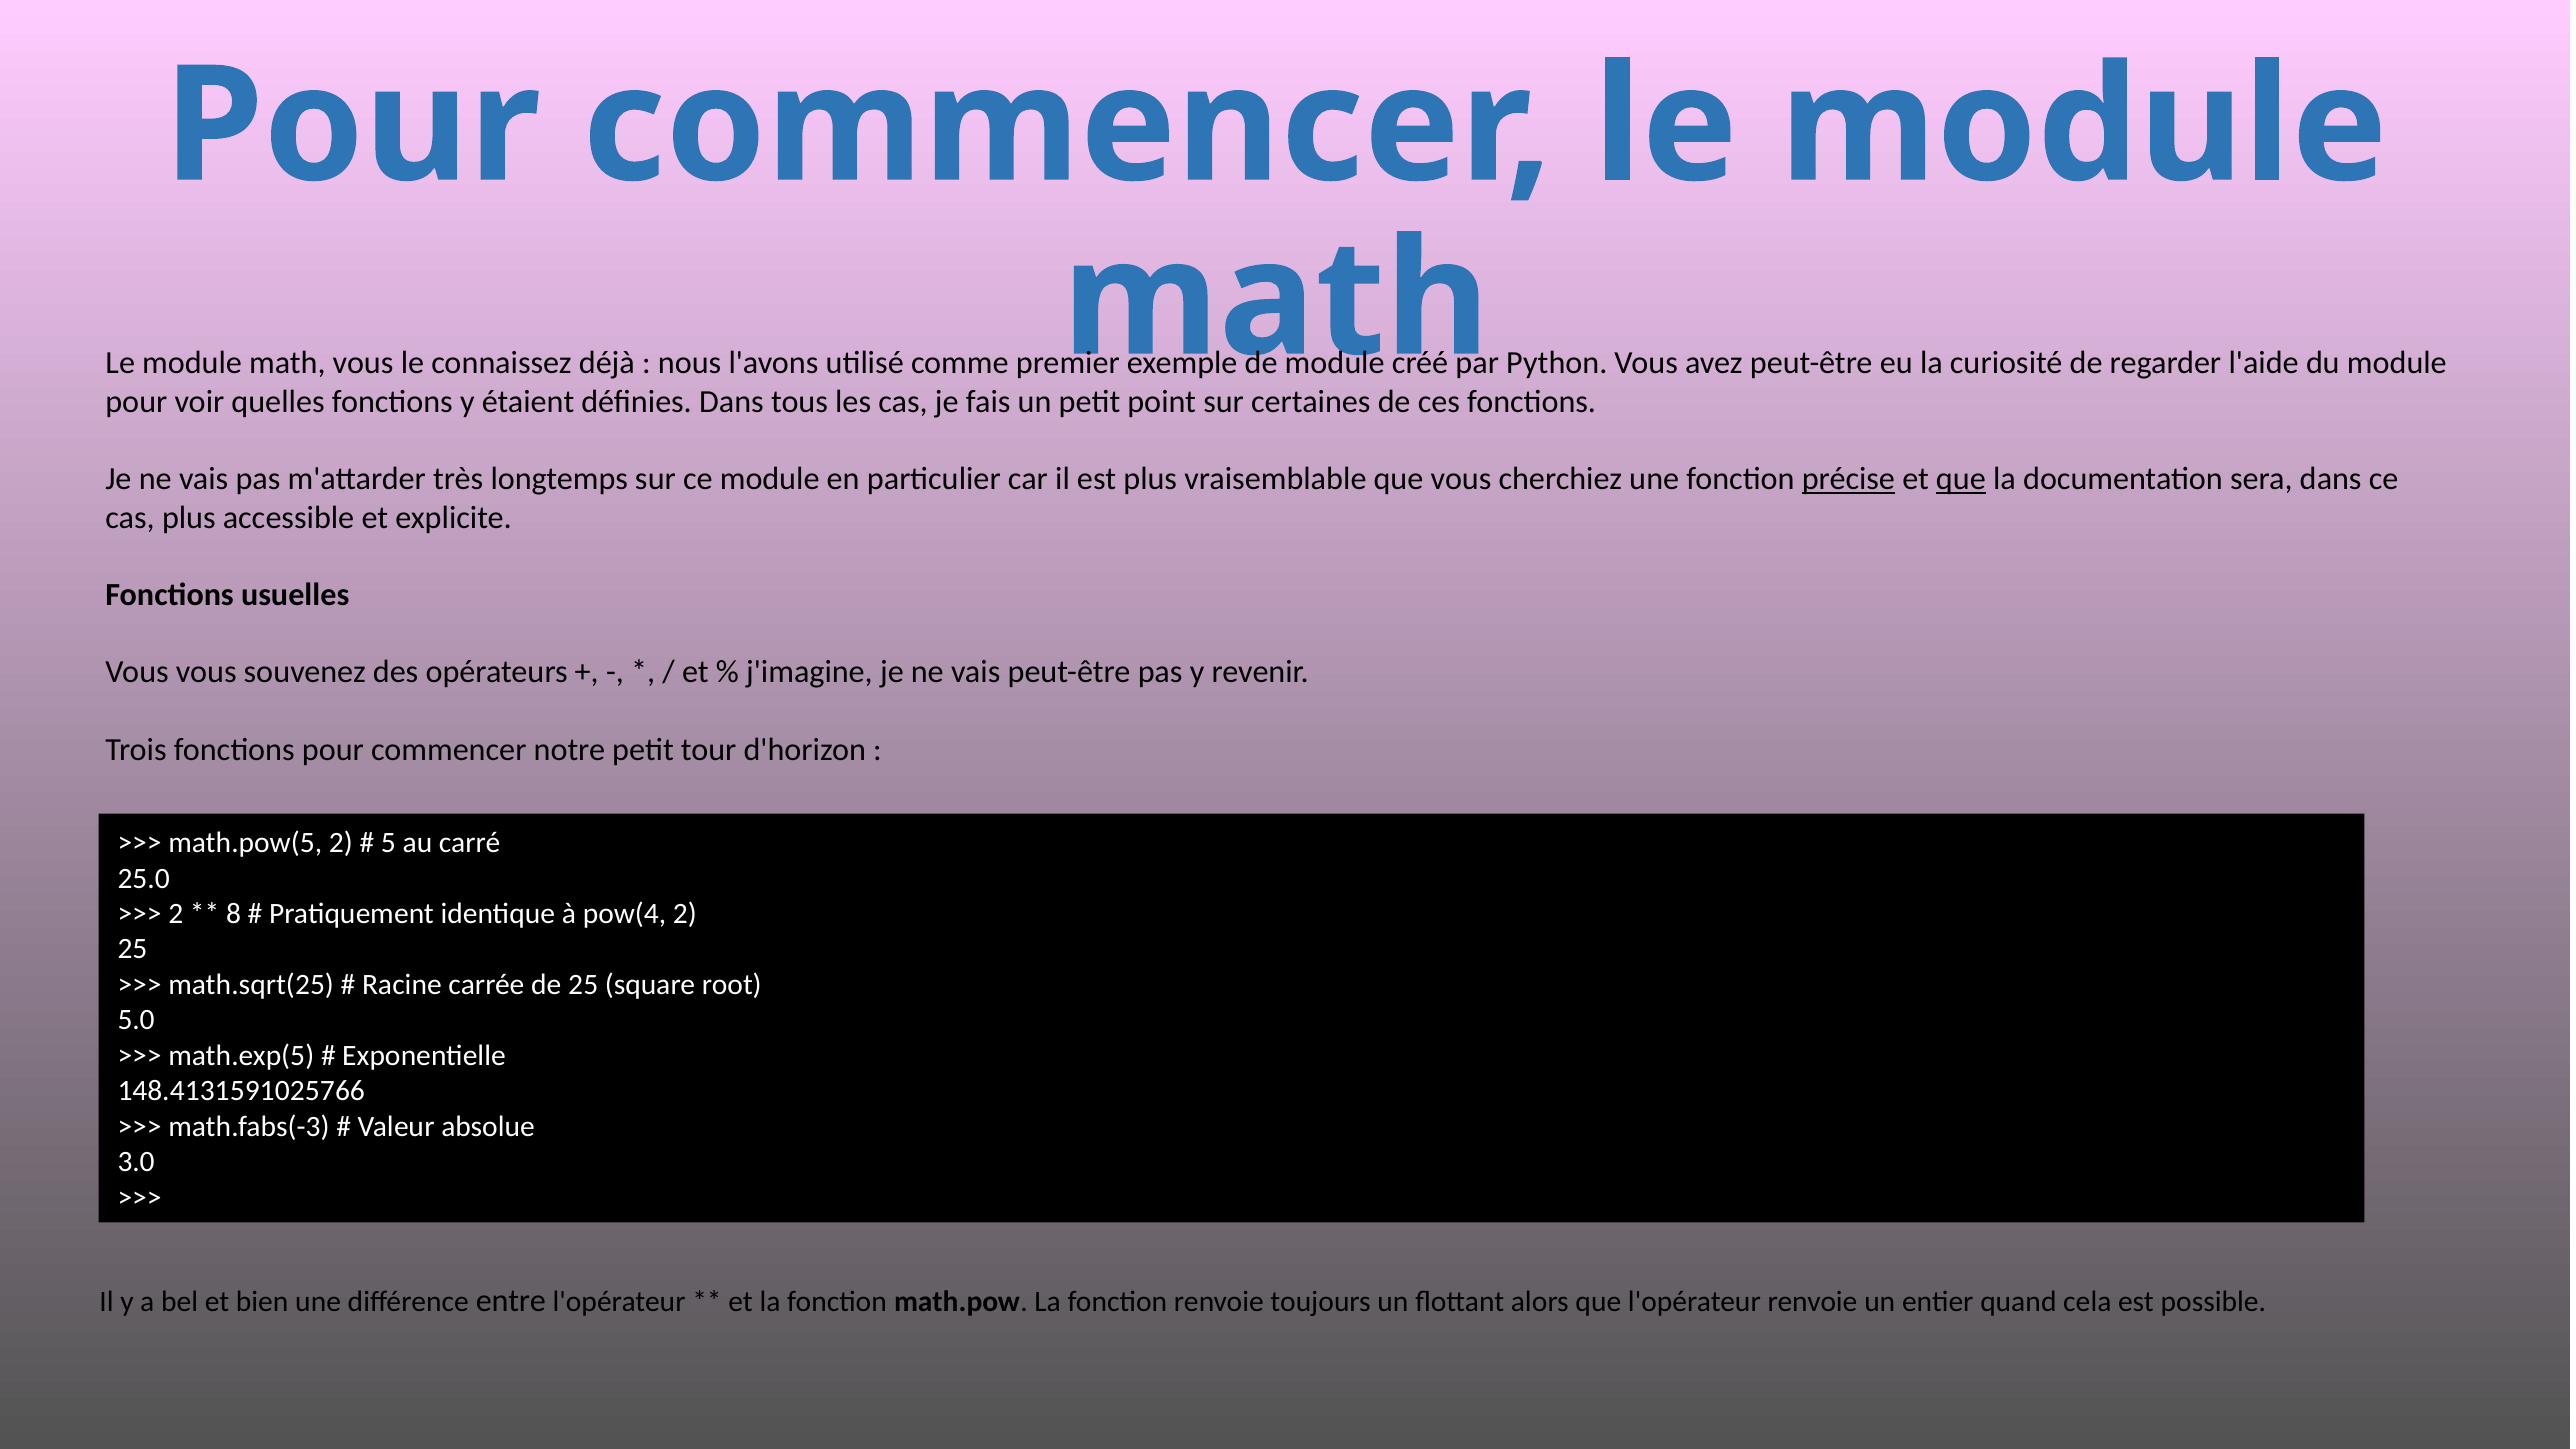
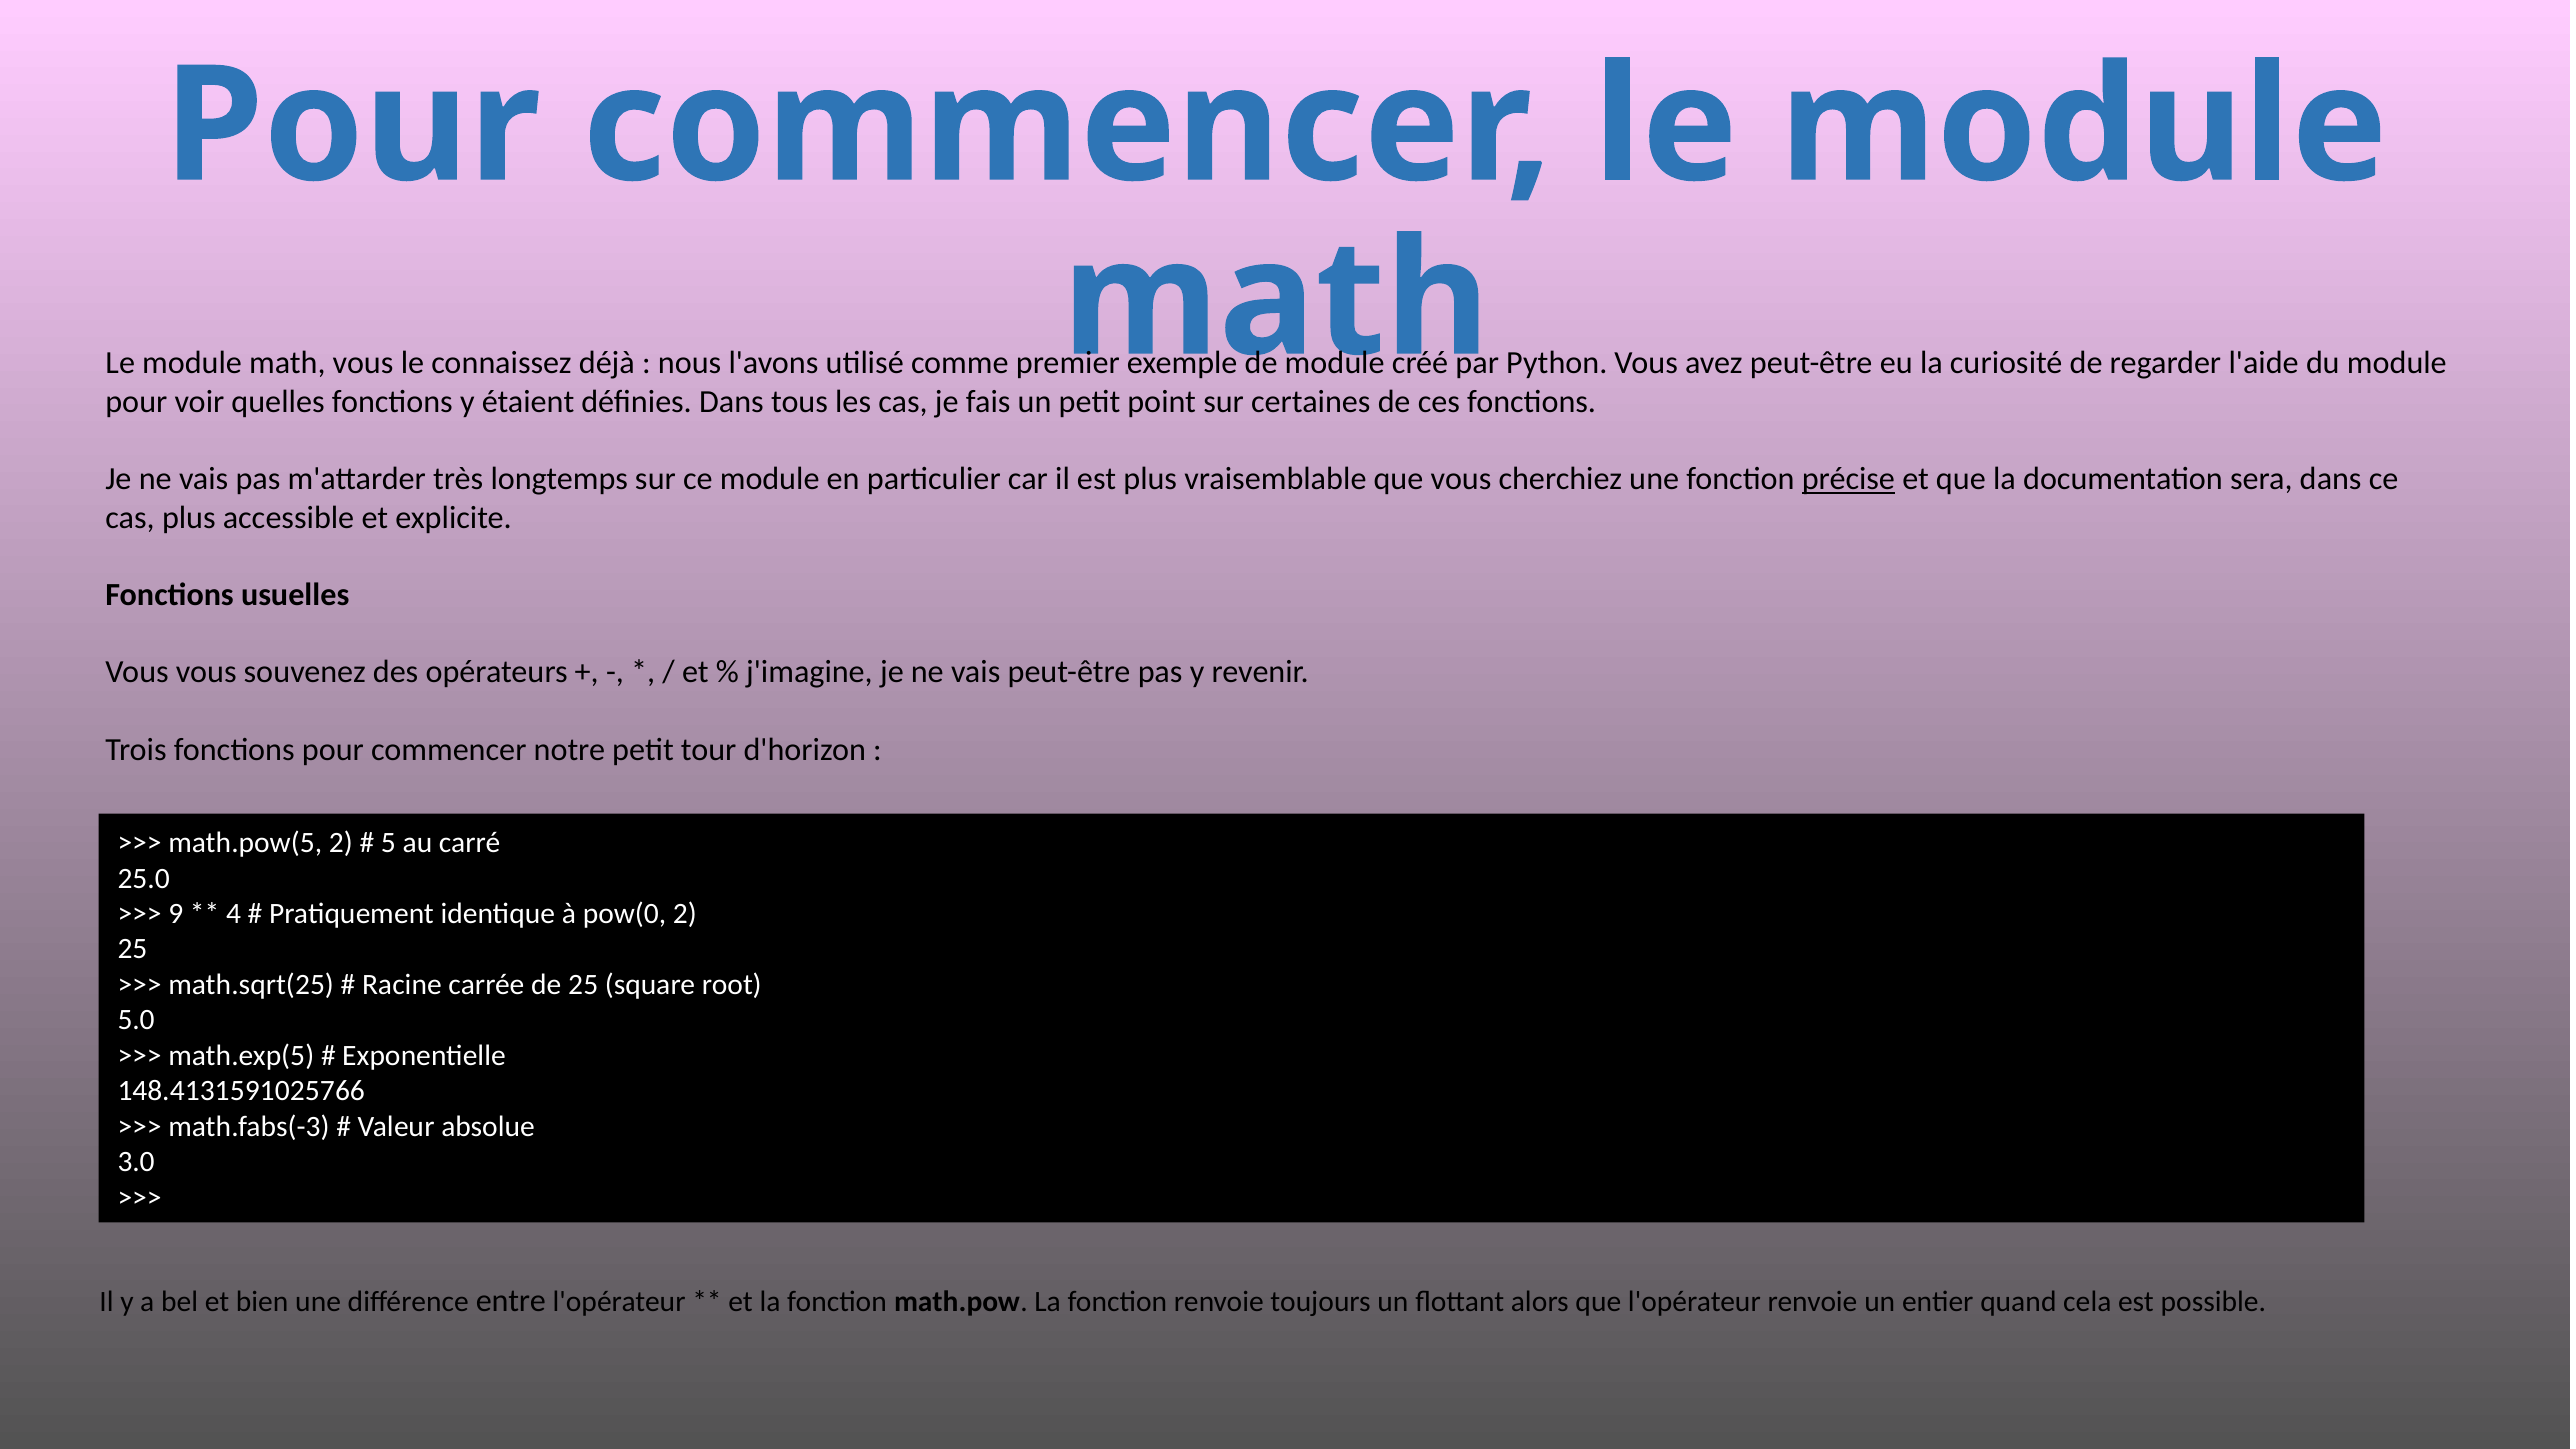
que at (1961, 479) underline: present -> none
2 at (176, 914): 2 -> 9
8: 8 -> 4
pow(4: pow(4 -> pow(0
